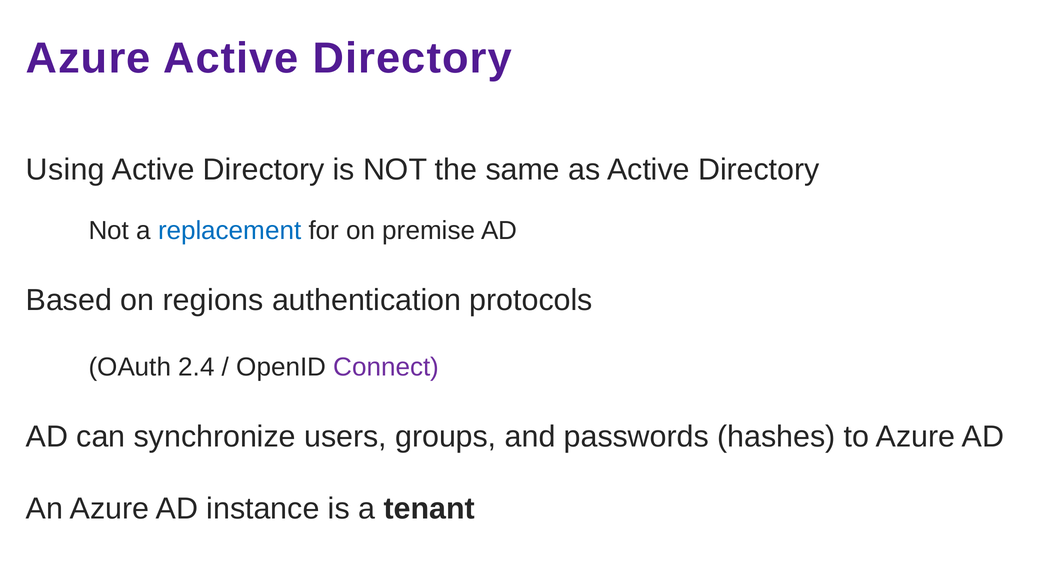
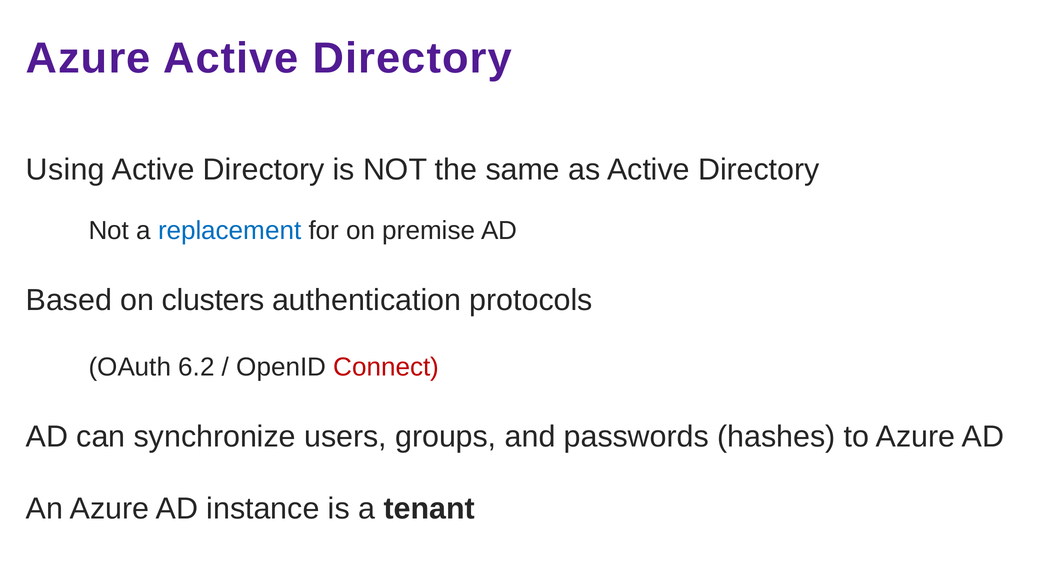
regions: regions -> clusters
2.4: 2.4 -> 6.2
Connect colour: purple -> red
